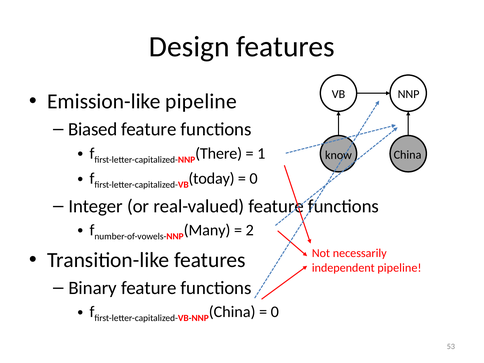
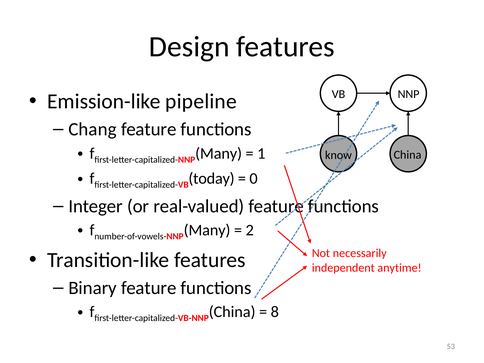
Biased: Biased -> Chang
There at (219, 153): There -> Many
independent pipeline: pipeline -> anytime
0 at (275, 312): 0 -> 8
